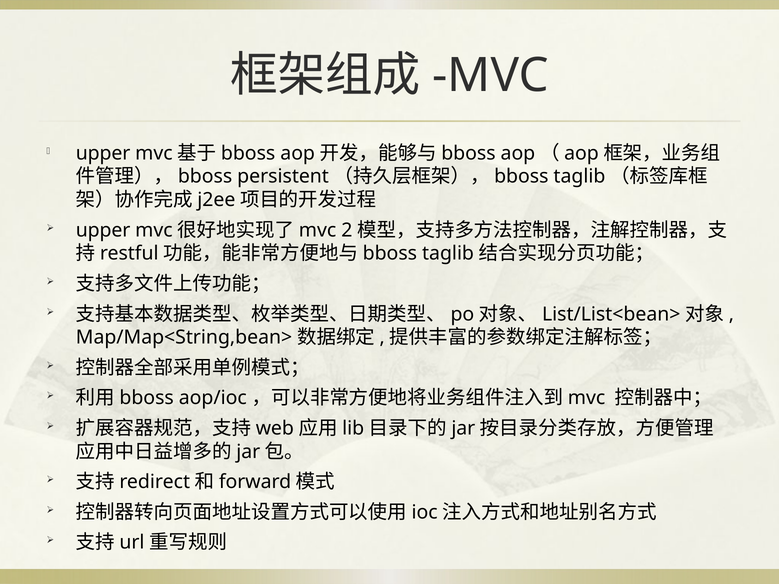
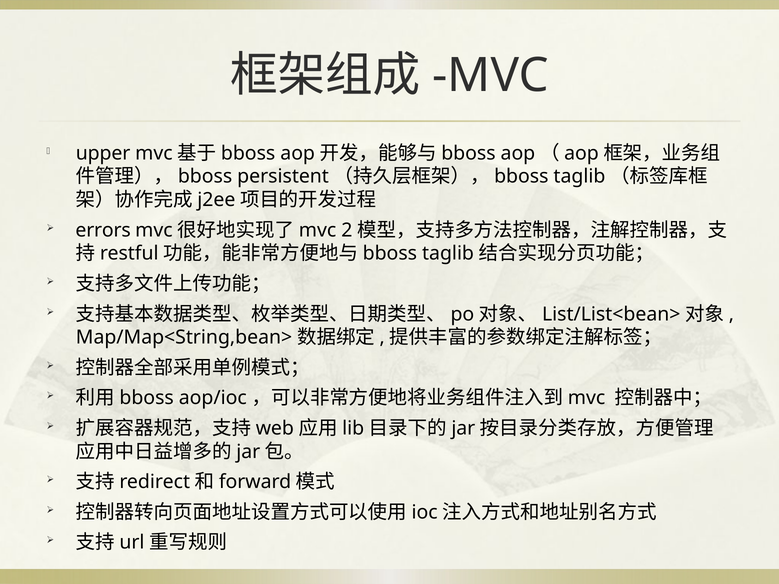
upper at (103, 230): upper -> errors
